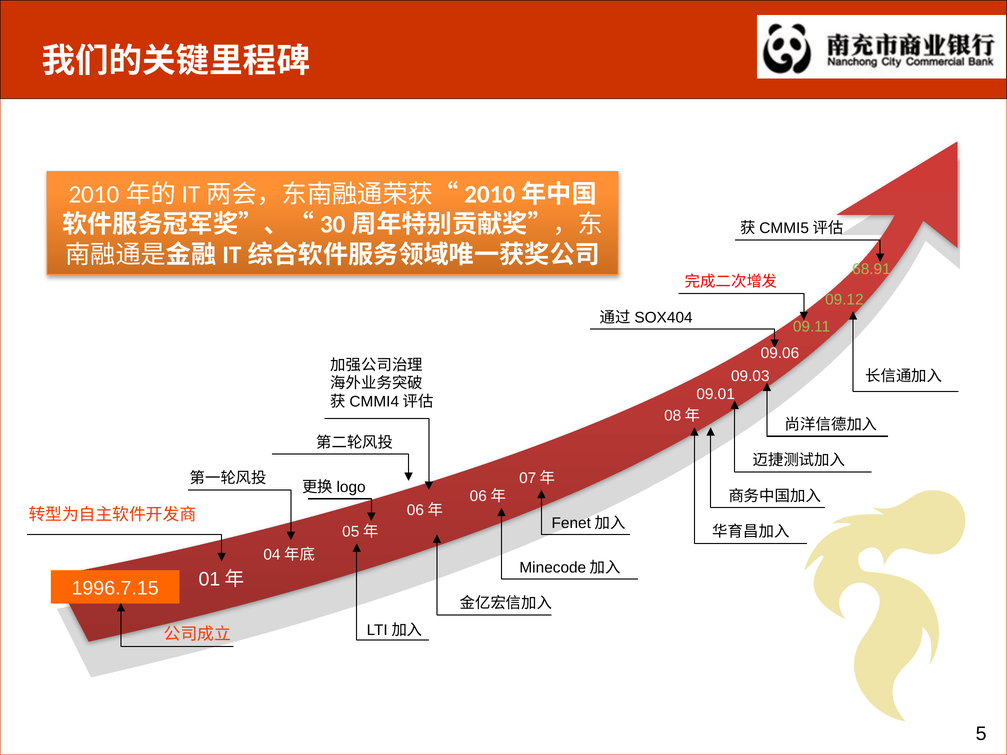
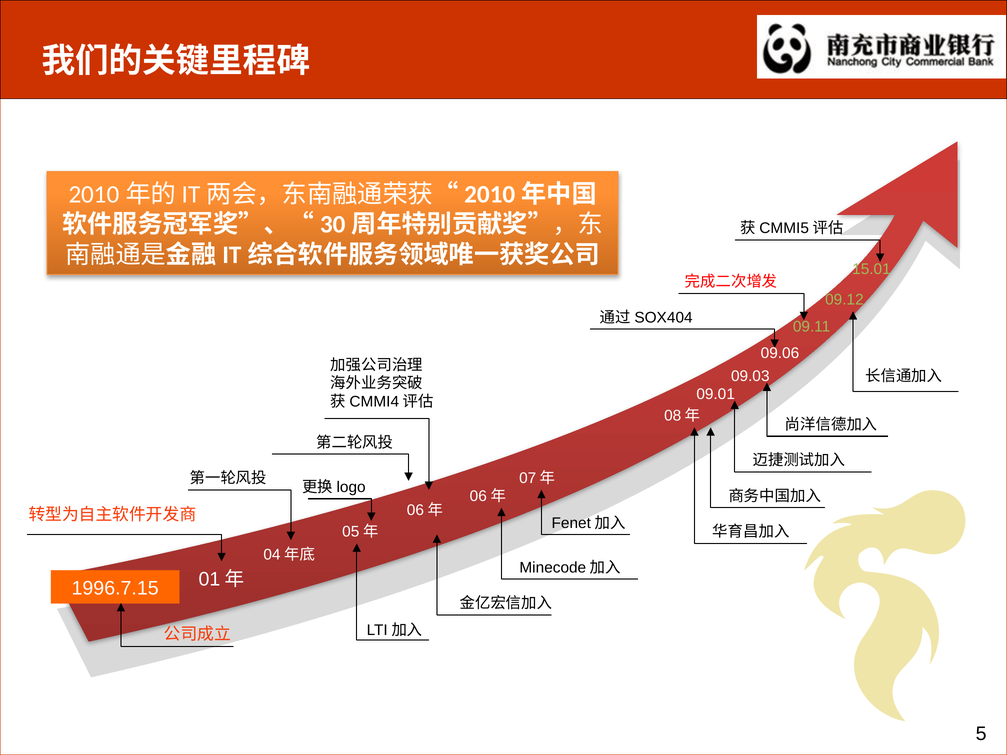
68.91: 68.91 -> 15.01
